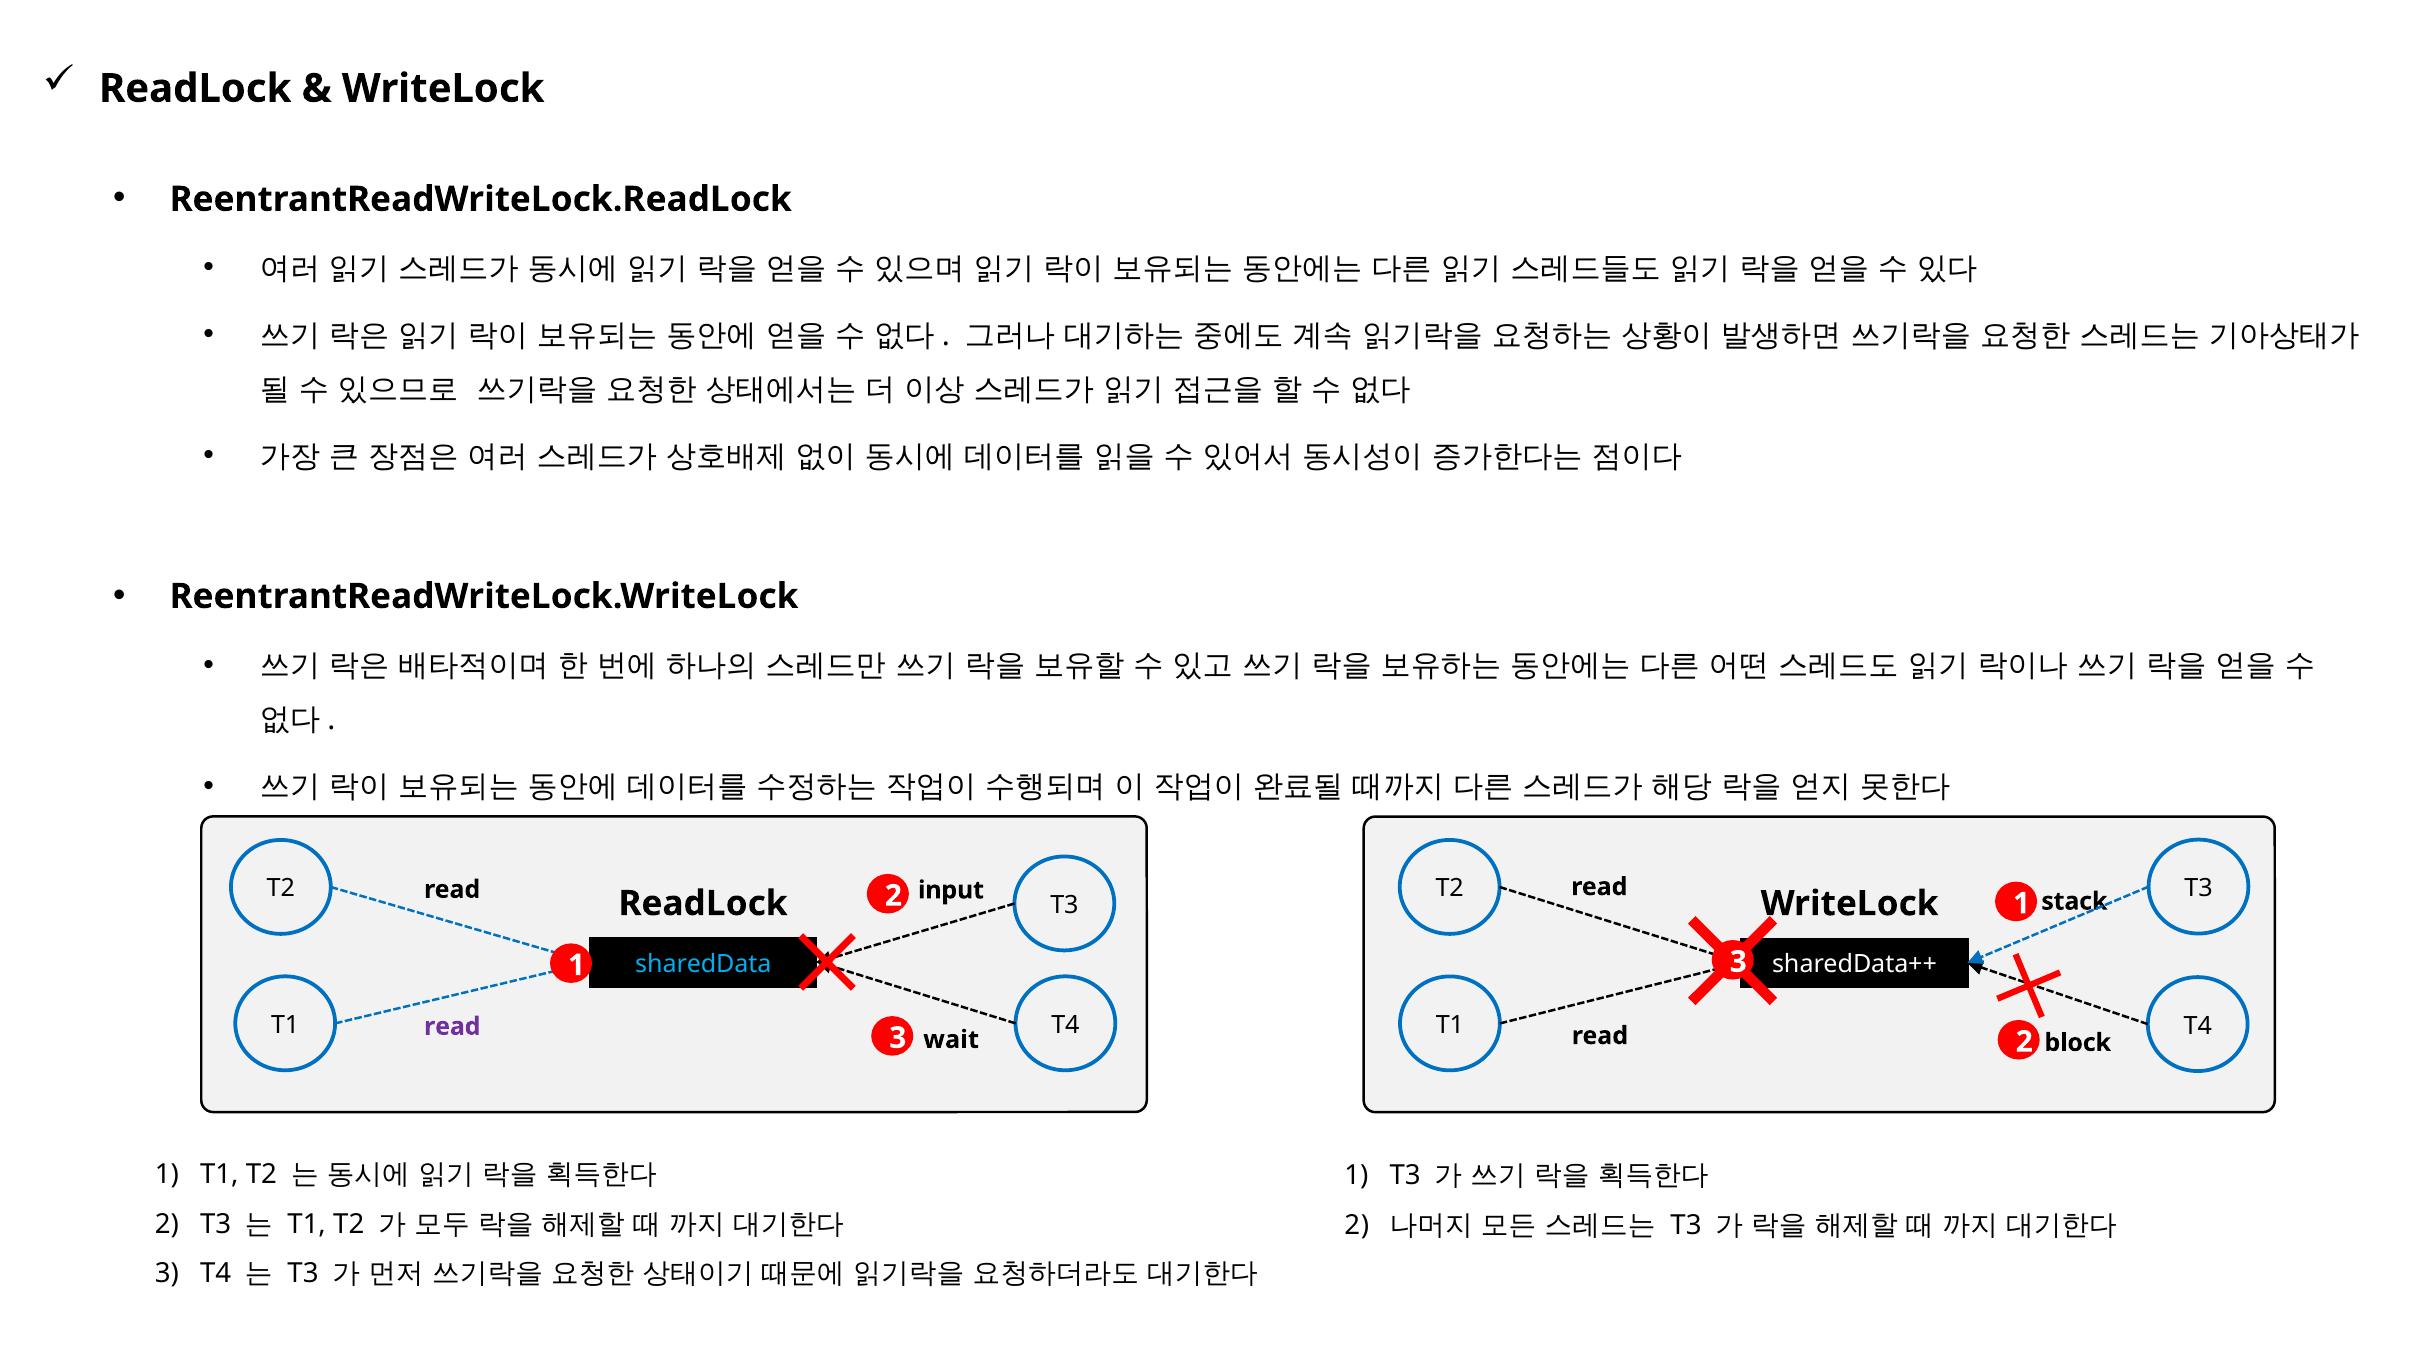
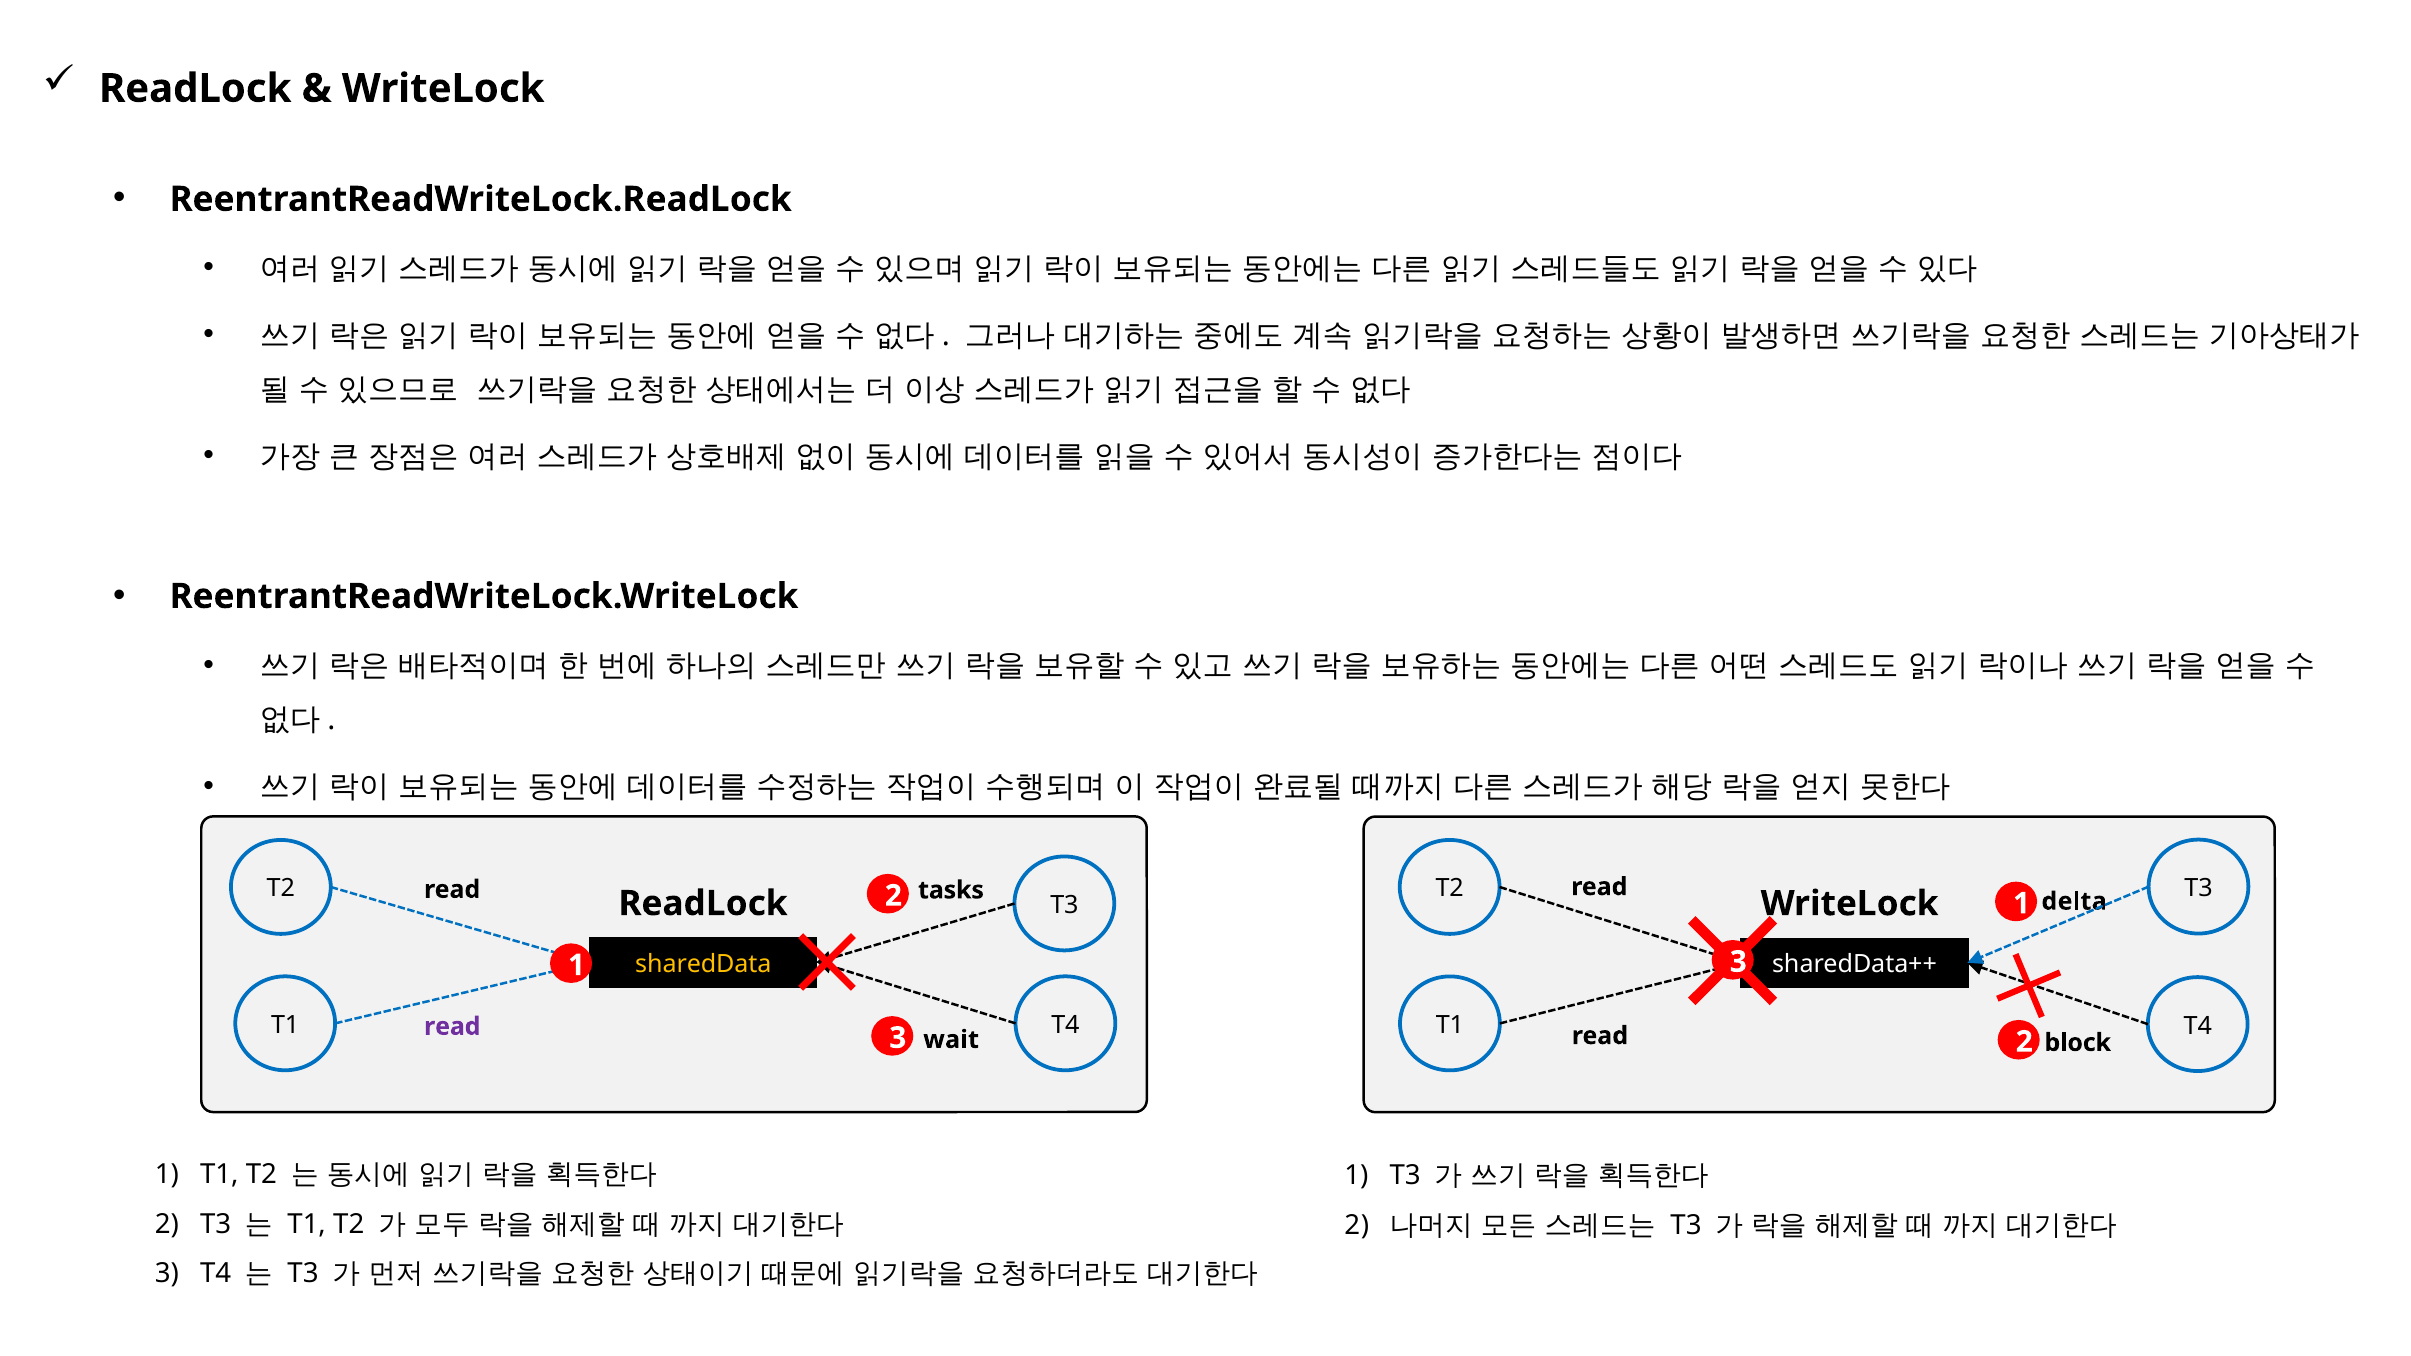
input: input -> tasks
stack: stack -> delta
sharedData colour: light blue -> yellow
